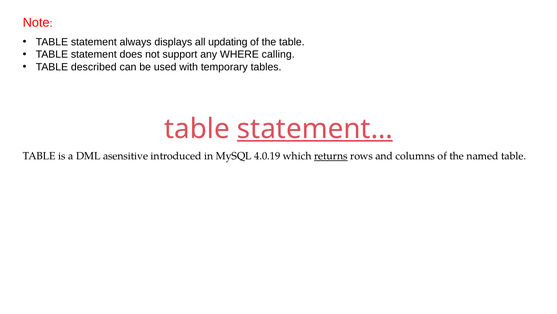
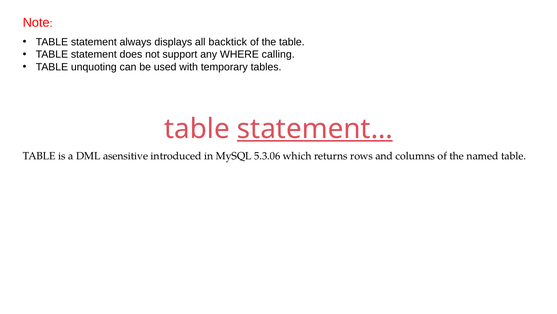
updating: updating -> backtick
described: described -> unquoting
4.0.19: 4.0.19 -> 5.3.06
returns underline: present -> none
